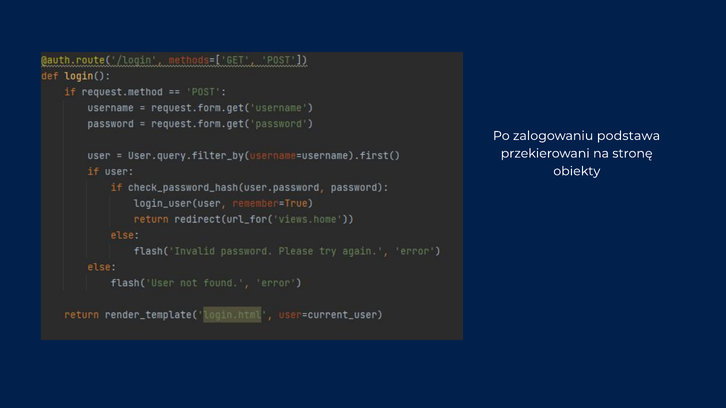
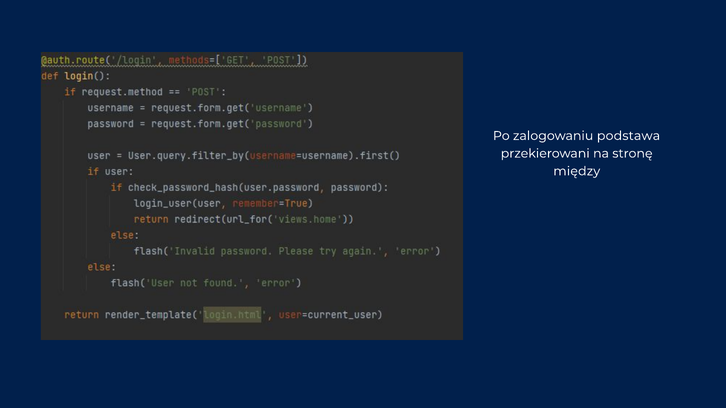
obiekty: obiekty -> między
